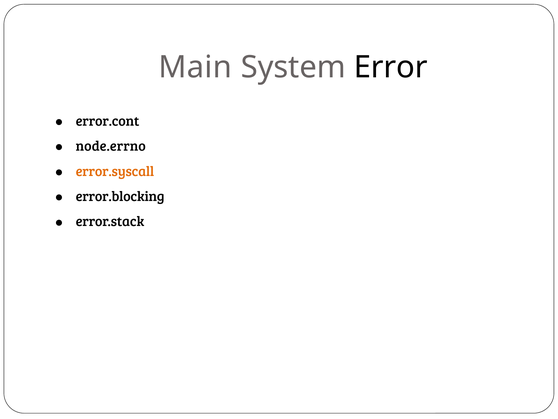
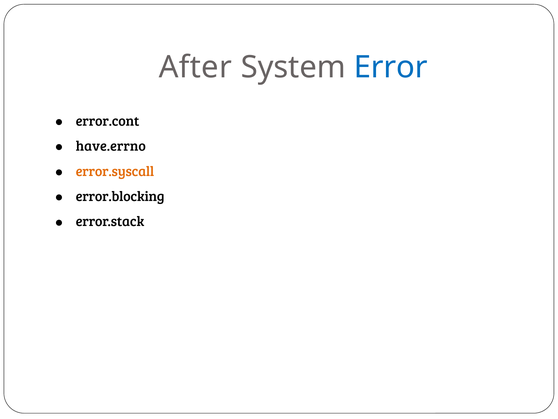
Main: Main -> After
Error colour: black -> blue
node.errno: node.errno -> have.errno
